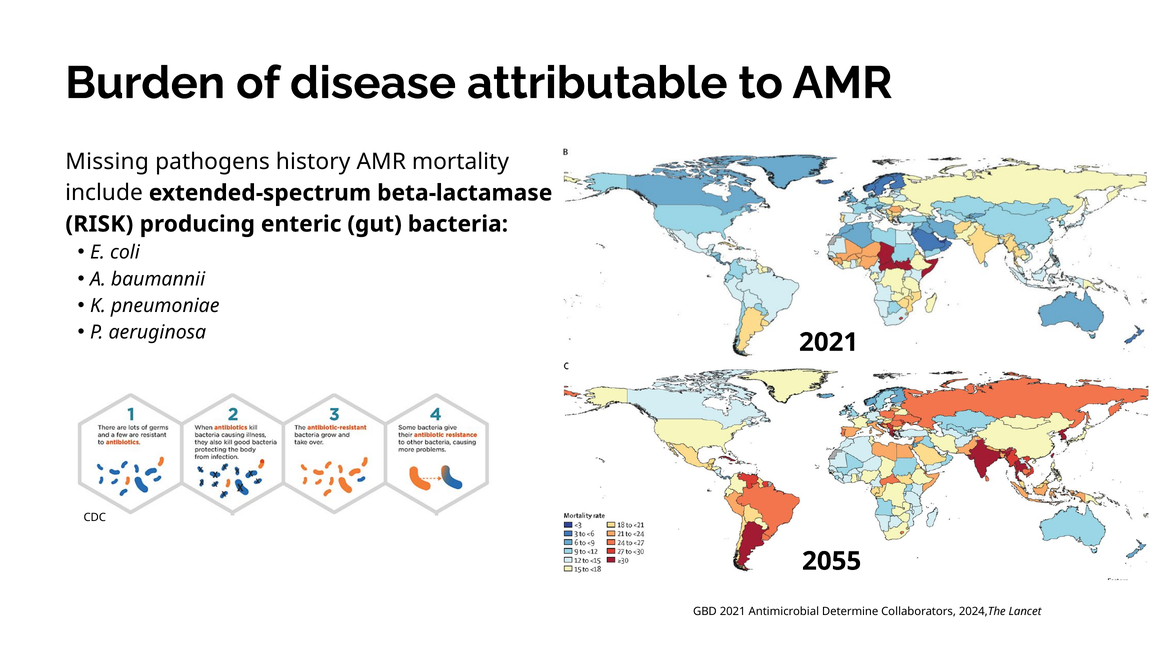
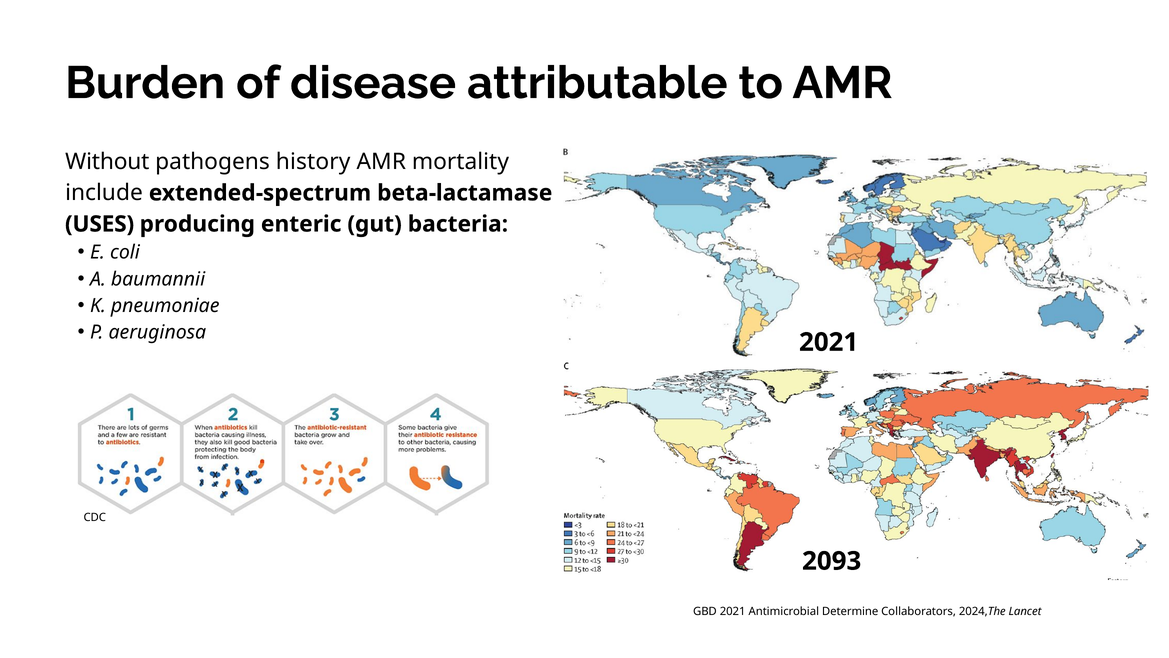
Missing: Missing -> Without
RISK: RISK -> USES
2055: 2055 -> 2093
